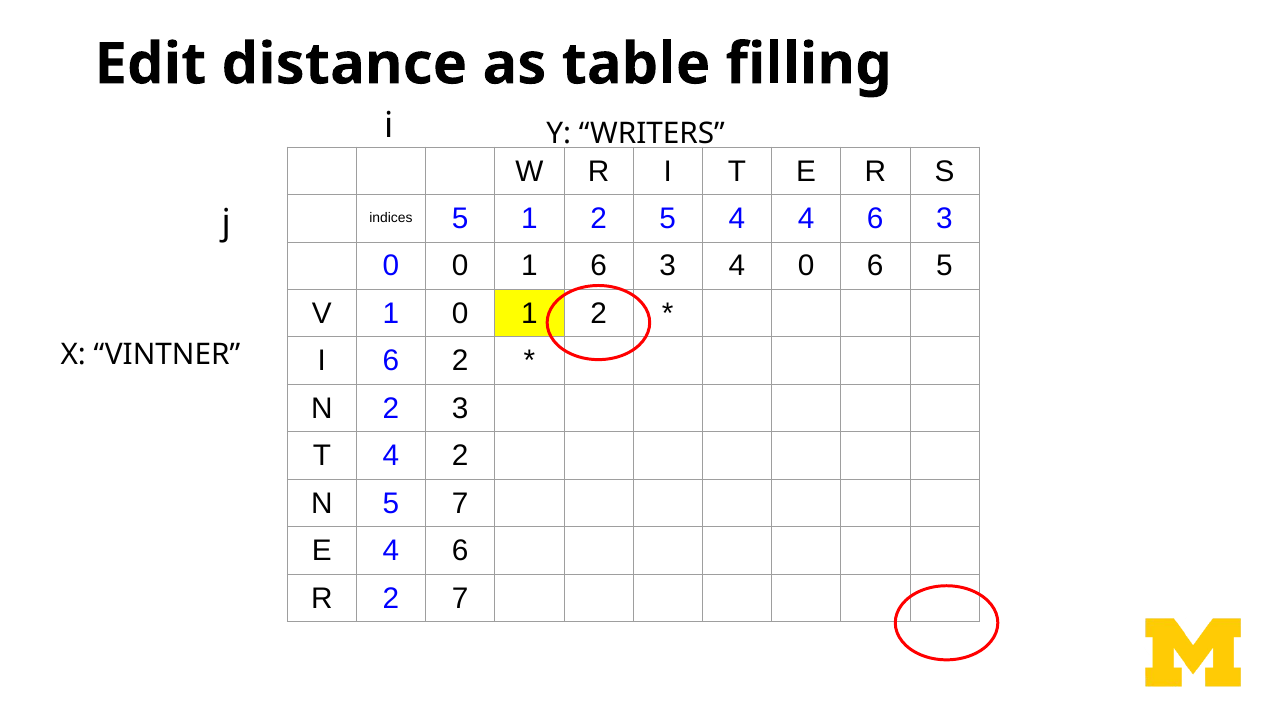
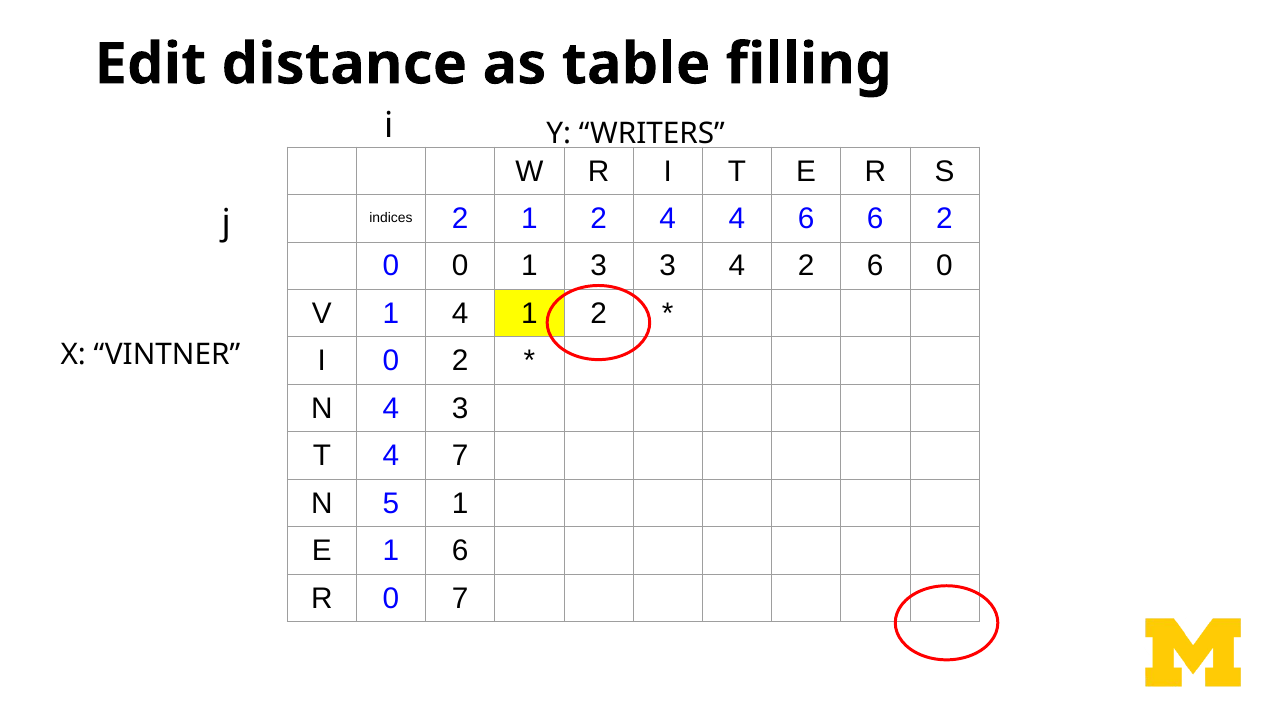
indices 5: 5 -> 2
2 5: 5 -> 4
4 4: 4 -> 6
3 at (944, 219): 3 -> 2
1 6: 6 -> 3
4 0: 0 -> 2
6 5: 5 -> 0
1 0: 0 -> 4
I 6: 6 -> 0
N 2: 2 -> 4
4 2: 2 -> 7
5 7: 7 -> 1
E 4: 4 -> 1
R 2: 2 -> 0
